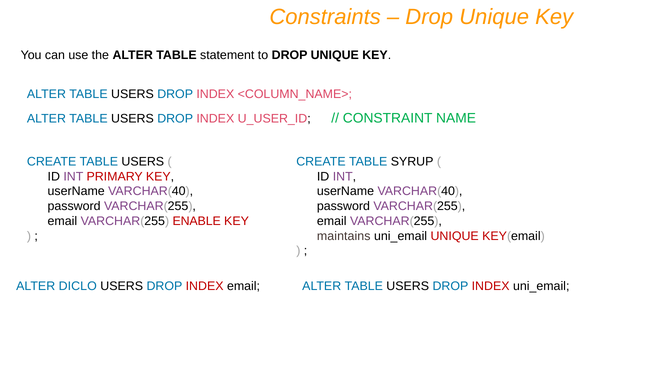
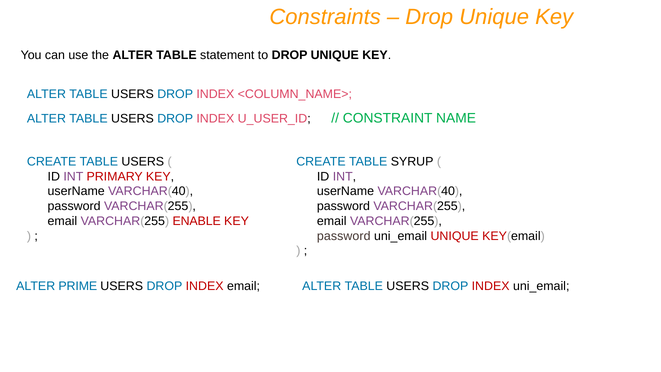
maintains at (344, 236): maintains -> password
DICLO: DICLO -> PRIME
